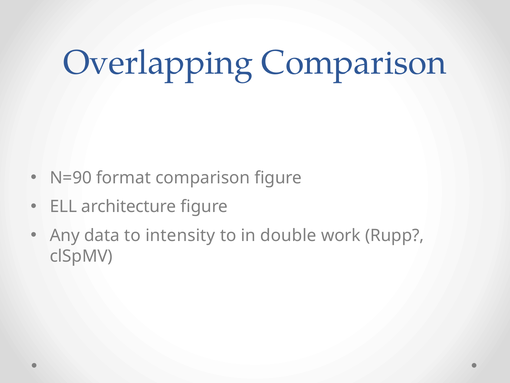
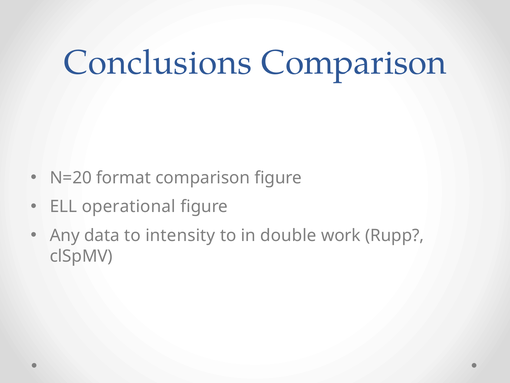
Overlapping: Overlapping -> Conclusions
N=90: N=90 -> N=20
architecture: architecture -> operational
